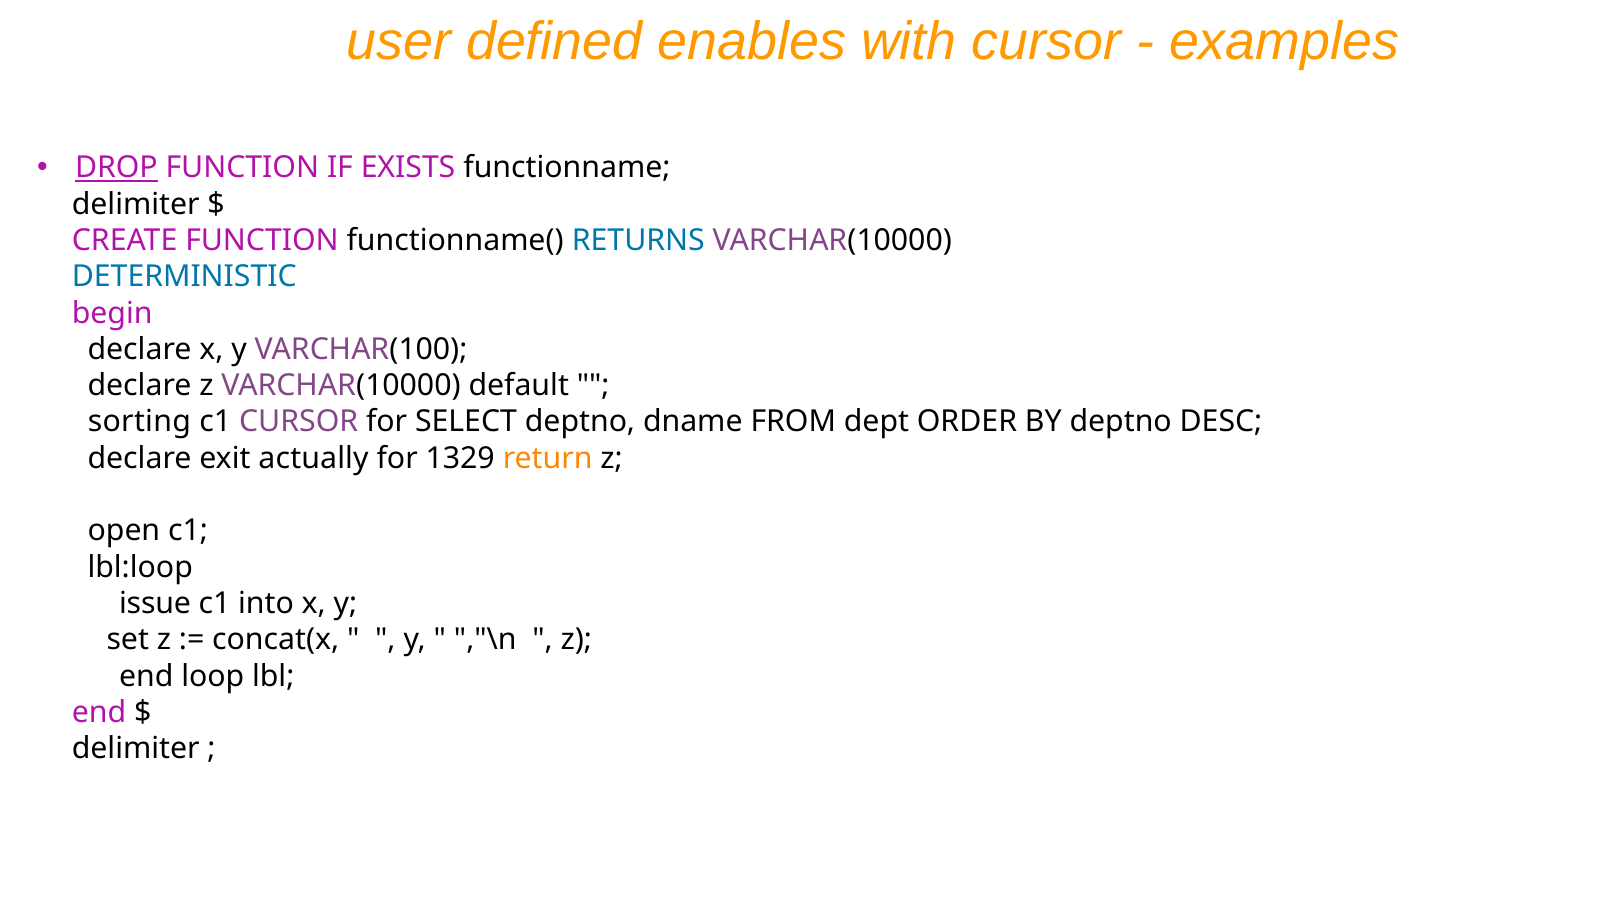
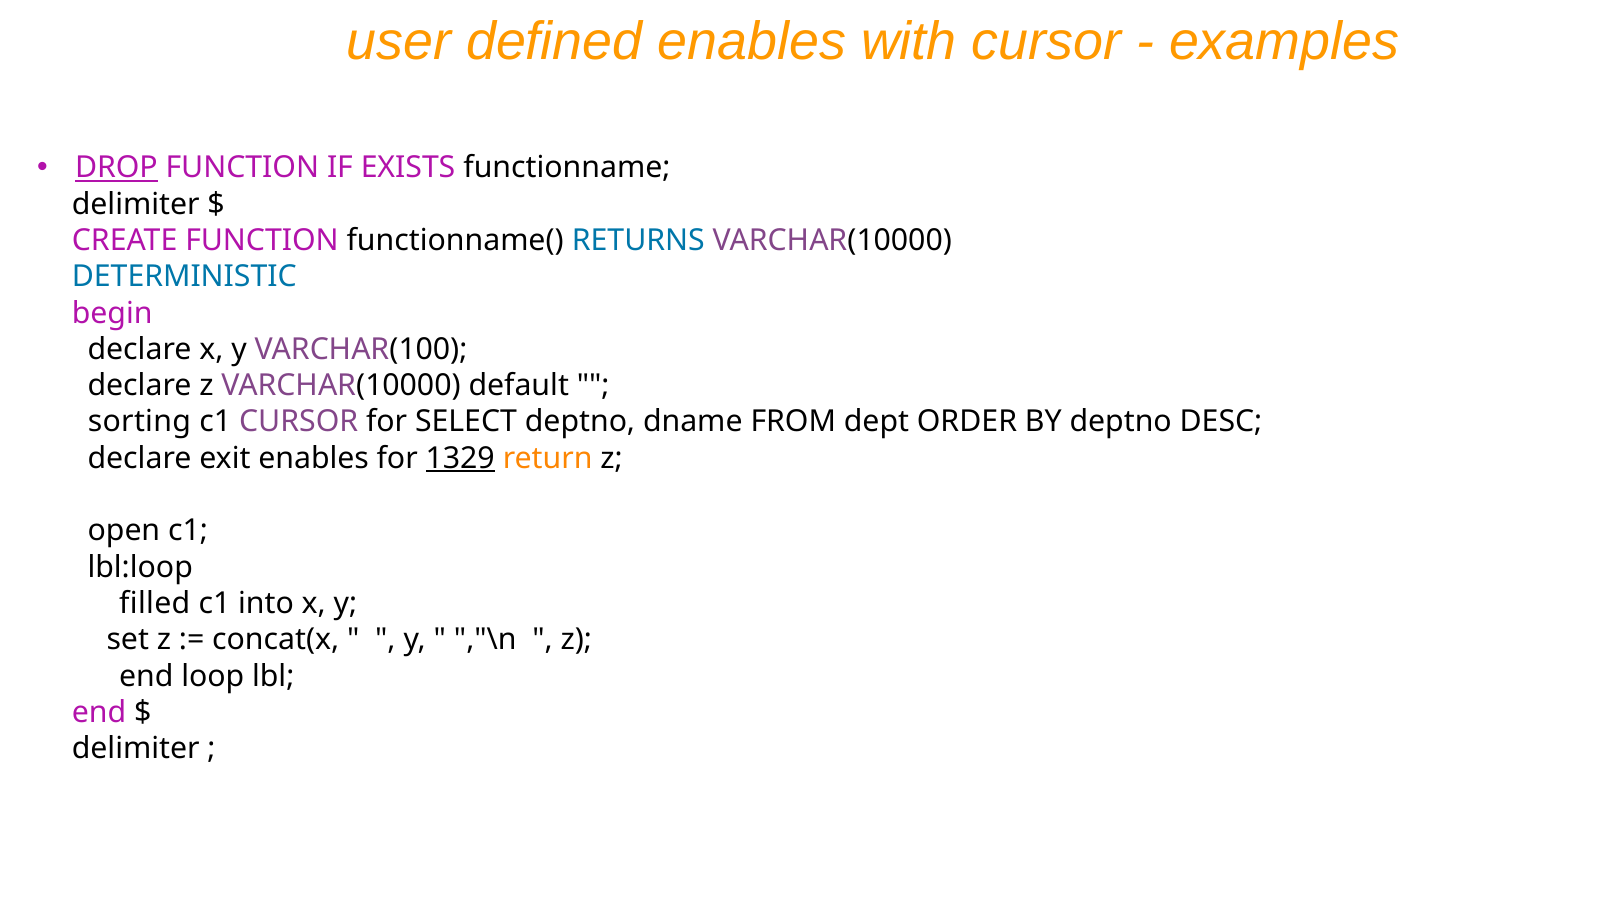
exit actually: actually -> enables
1329 underline: none -> present
issue: issue -> filled
